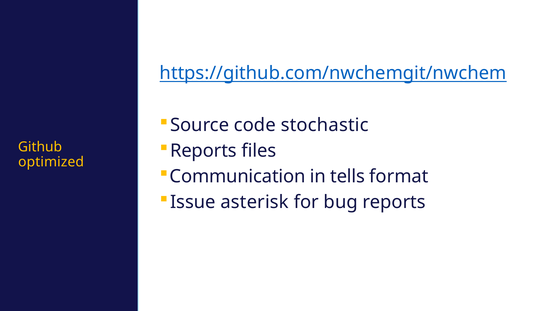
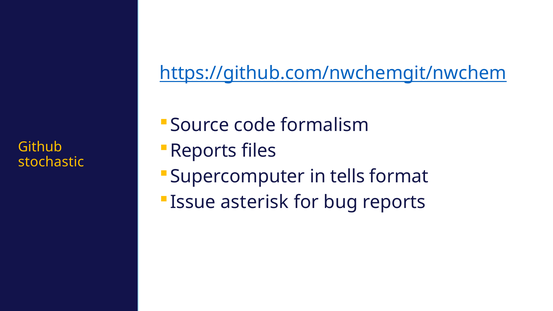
stochastic: stochastic -> formalism
optimized: optimized -> stochastic
Communication: Communication -> Supercomputer
